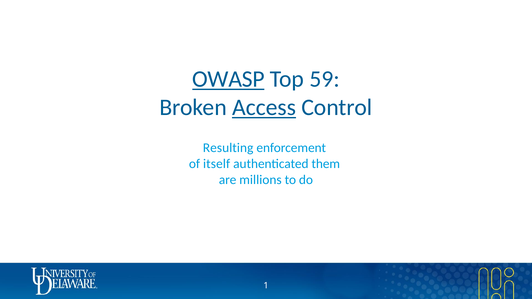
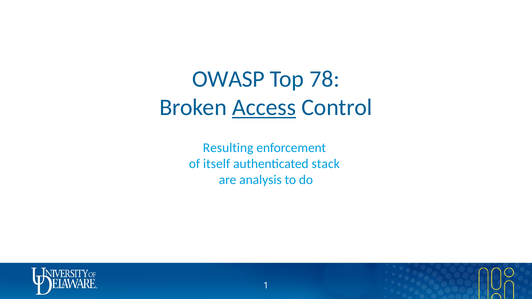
OWASP underline: present -> none
59: 59 -> 78
them: them -> stack
millions: millions -> analysis
